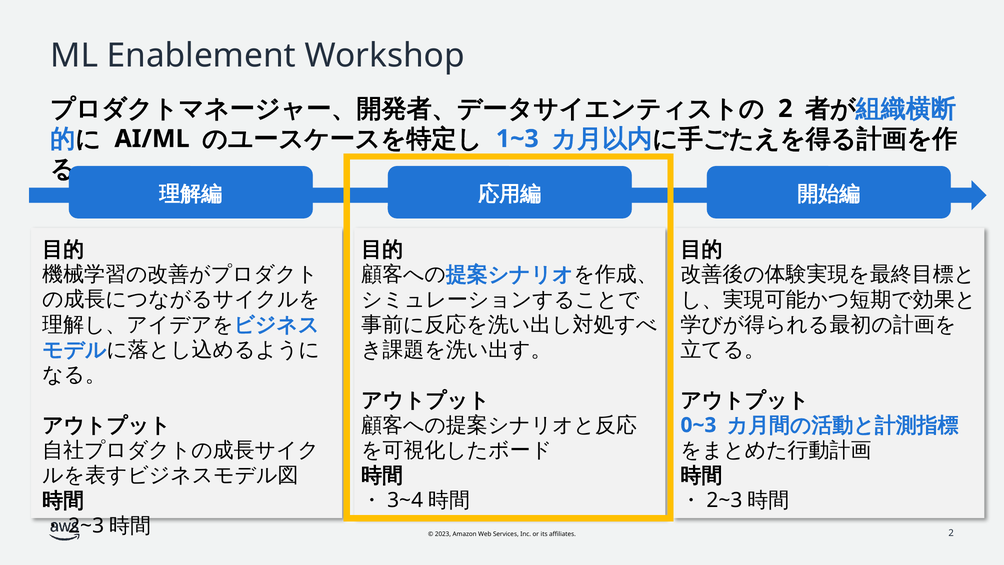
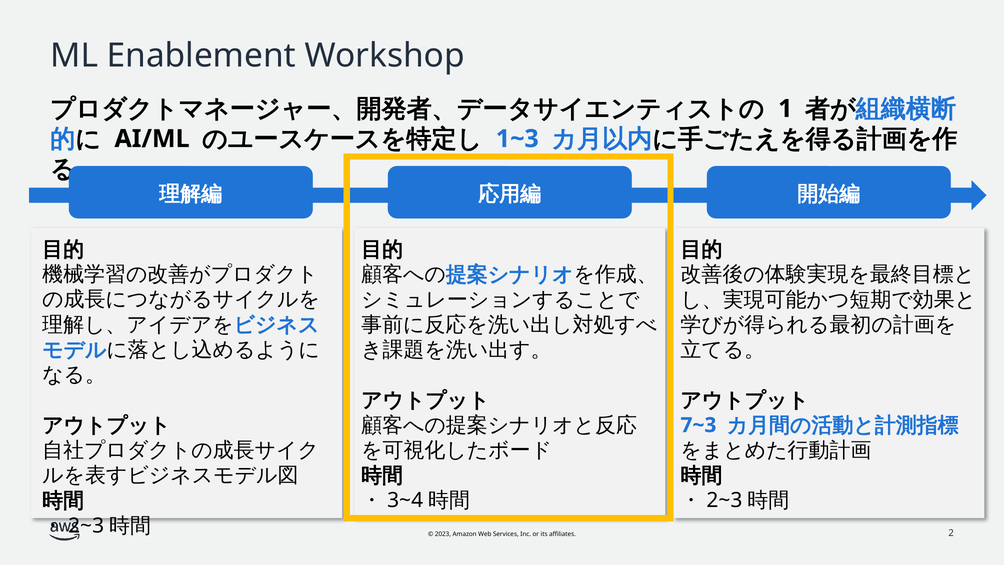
2 at (785, 109): 2 -> 1
0~3: 0~3 -> 7~3
